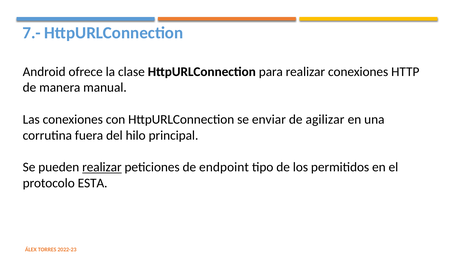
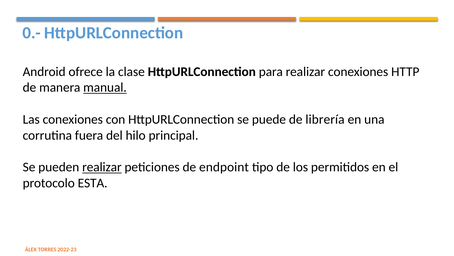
7.-: 7.- -> 0.-
manual underline: none -> present
enviar: enviar -> puede
agilizar: agilizar -> librería
